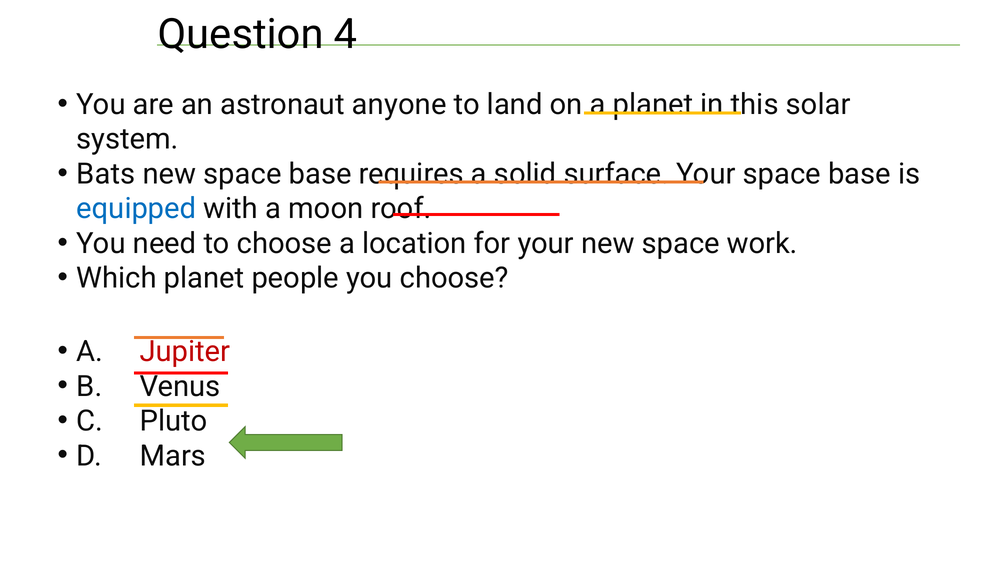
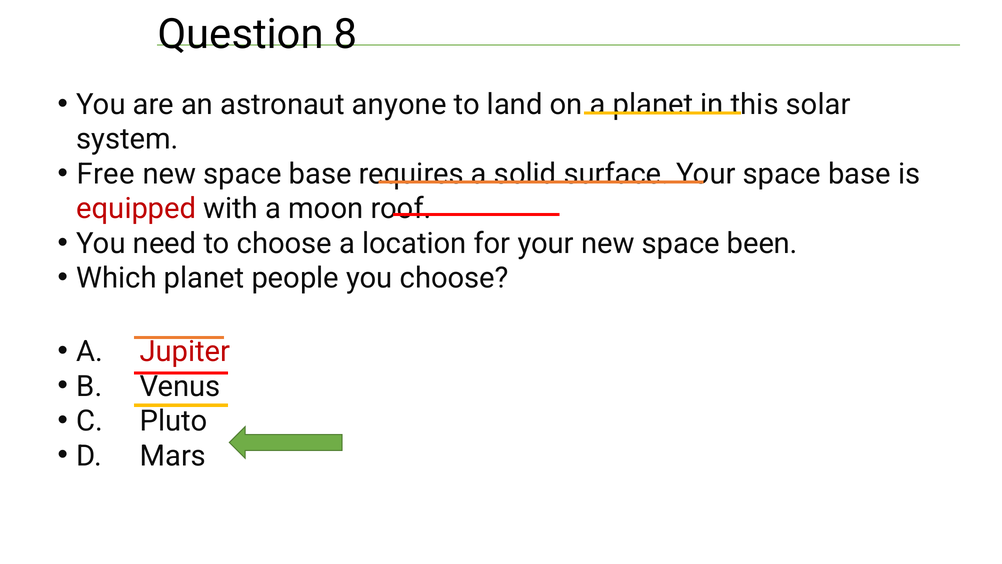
4: 4 -> 8
Bats: Bats -> Free
equipped colour: blue -> red
work: work -> been
